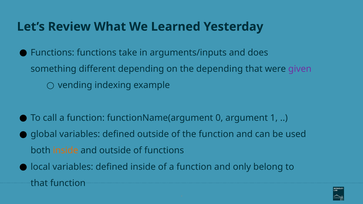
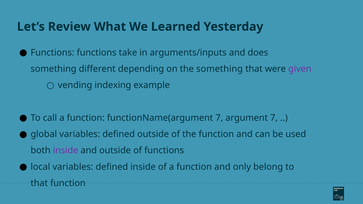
the depending: depending -> something
functionName(argument 0: 0 -> 7
argument 1: 1 -> 7
inside at (66, 151) colour: orange -> purple
